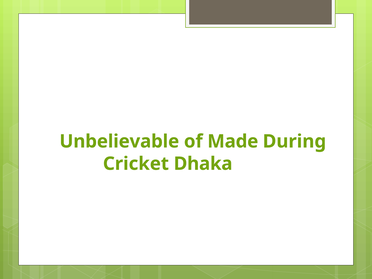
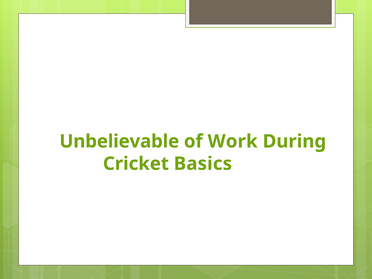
Made: Made -> Work
Dhaka: Dhaka -> Basics
